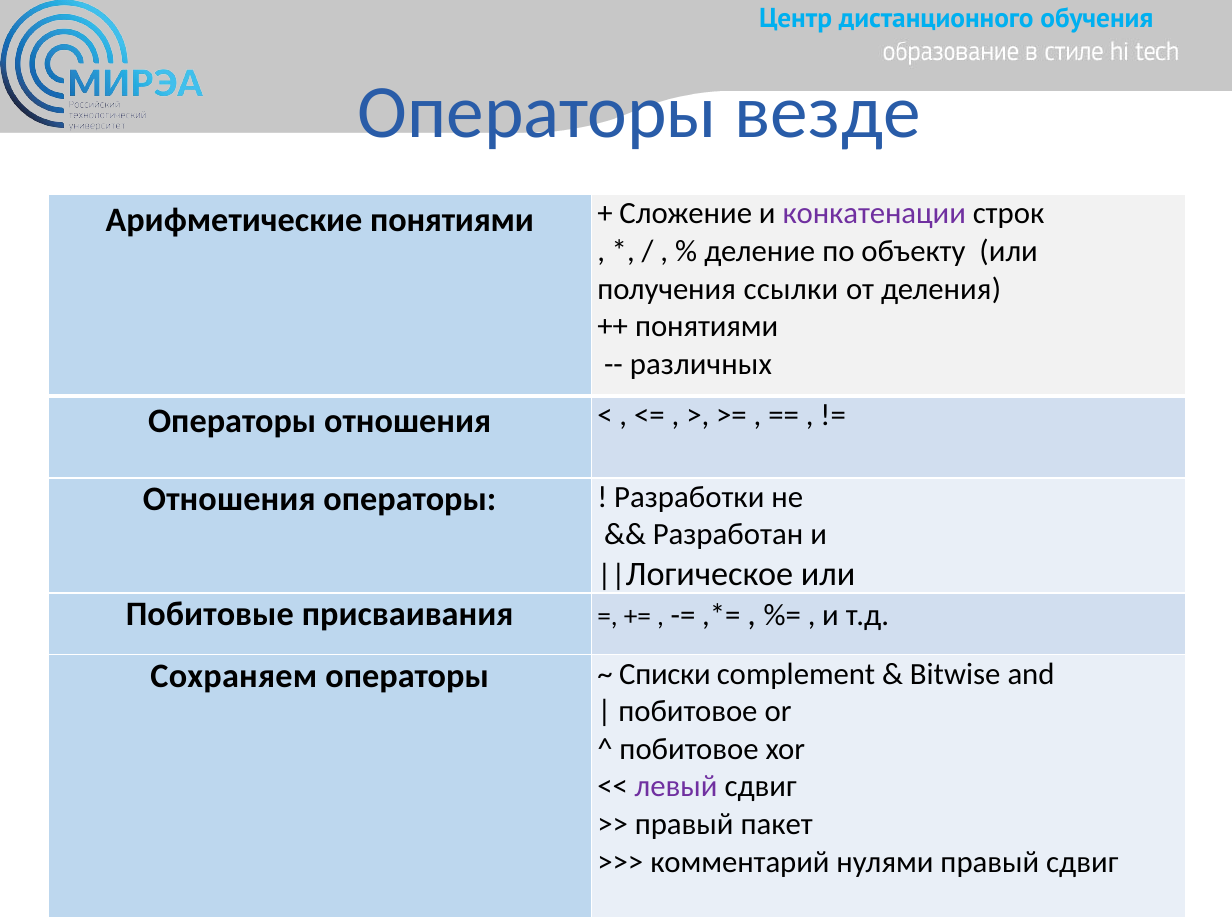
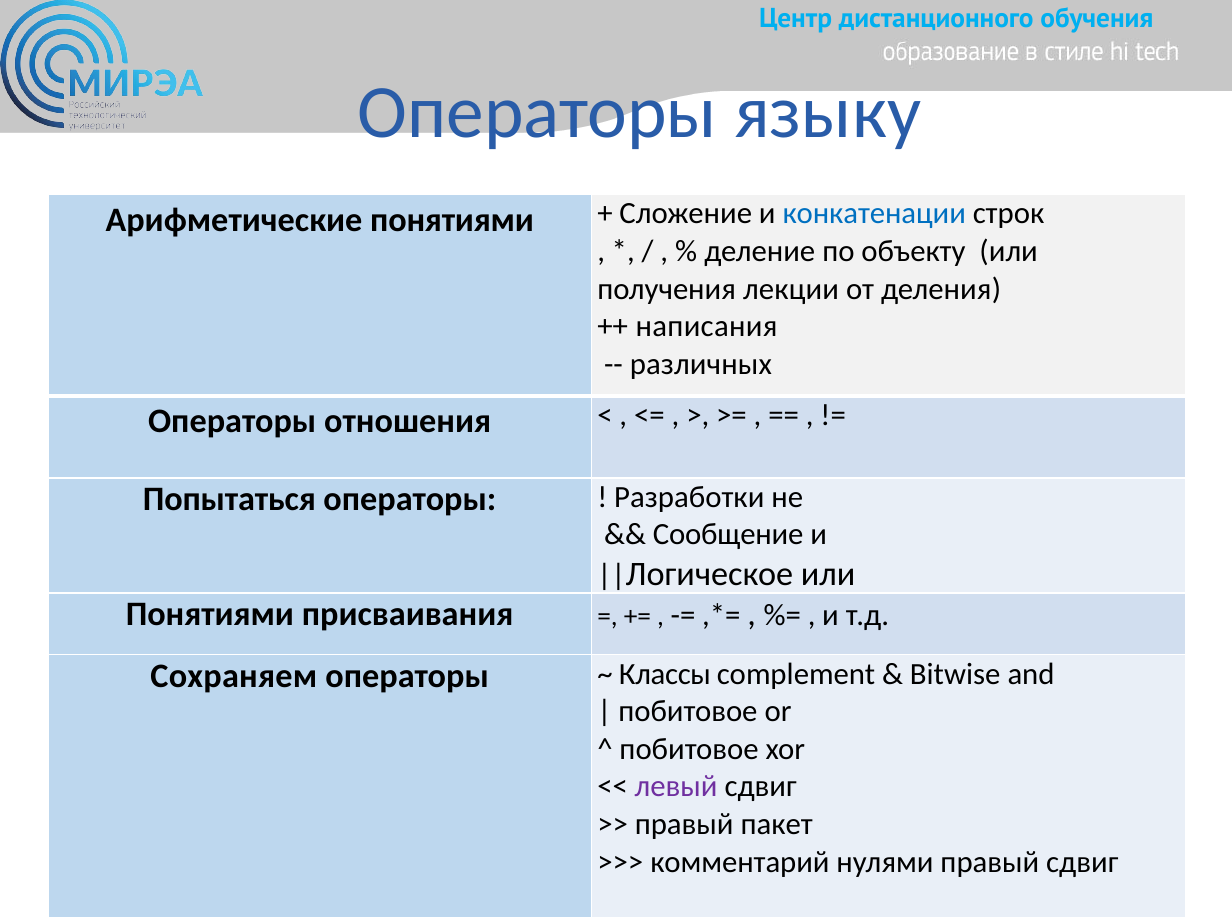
везде: везде -> языку
конкатенации colour: purple -> blue
ссылки: ссылки -> лекции
понятиями at (707, 327): понятиями -> написания
Отношения at (229, 499): Отношения -> Попытаться
Разработан: Разработан -> Сообщение
Побитовые at (210, 614): Побитовые -> Понятиями
Списки: Списки -> Классы
